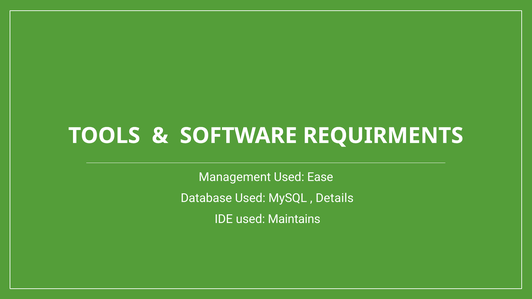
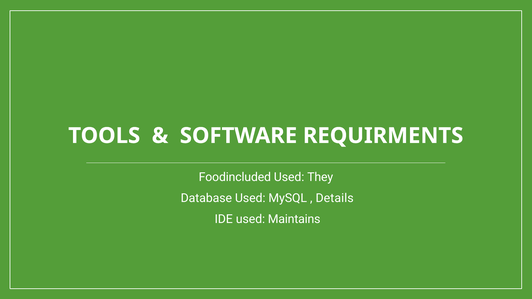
Management: Management -> Foodincluded
Ease: Ease -> They
